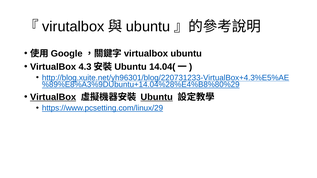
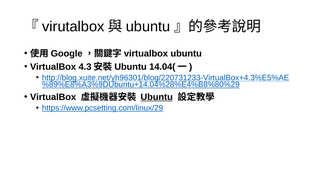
VirtualBox at (53, 97) underline: present -> none
